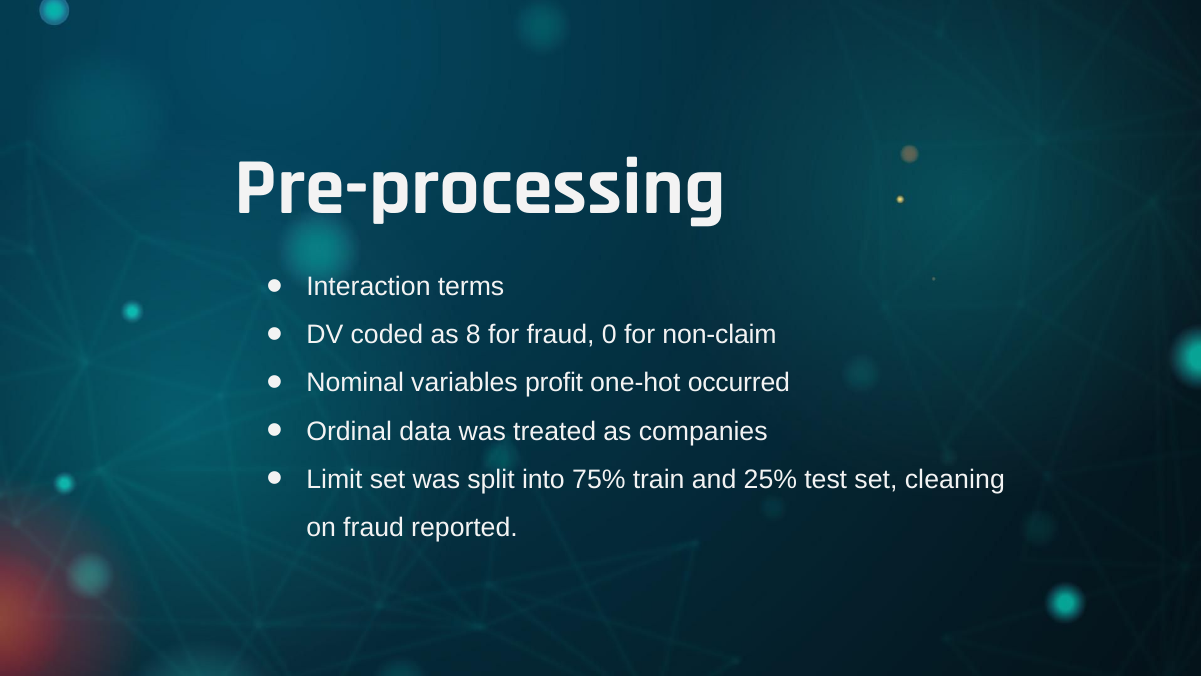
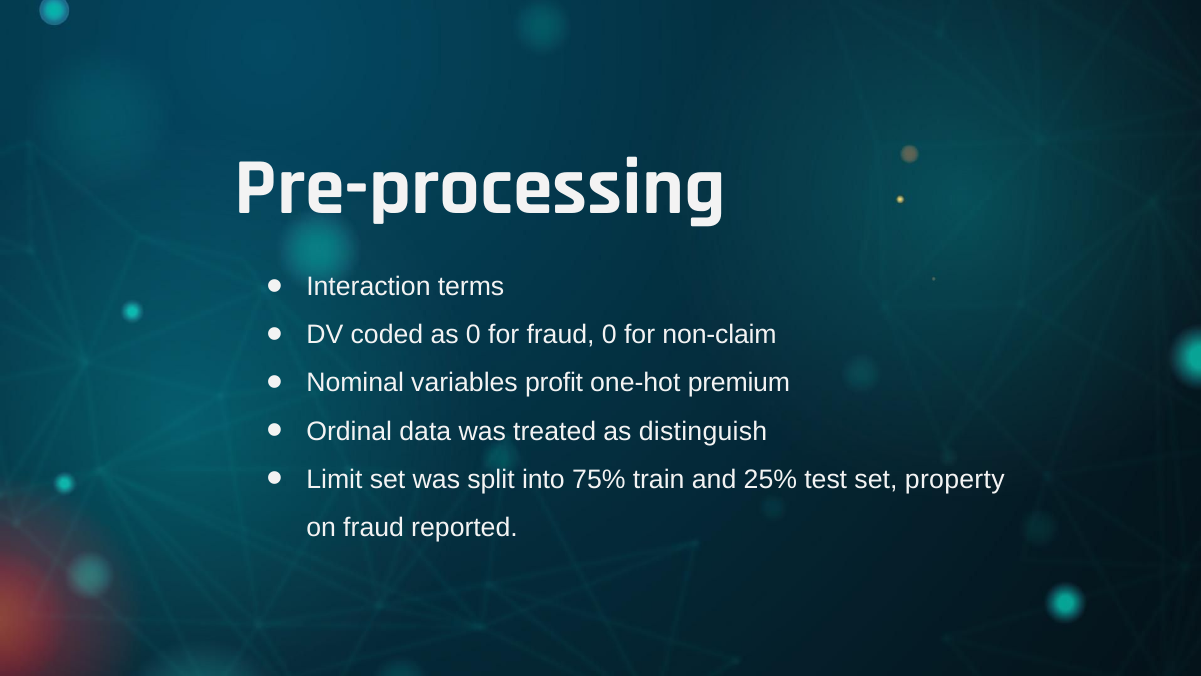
as 8: 8 -> 0
occurred: occurred -> premium
companies: companies -> distinguish
cleaning: cleaning -> property
